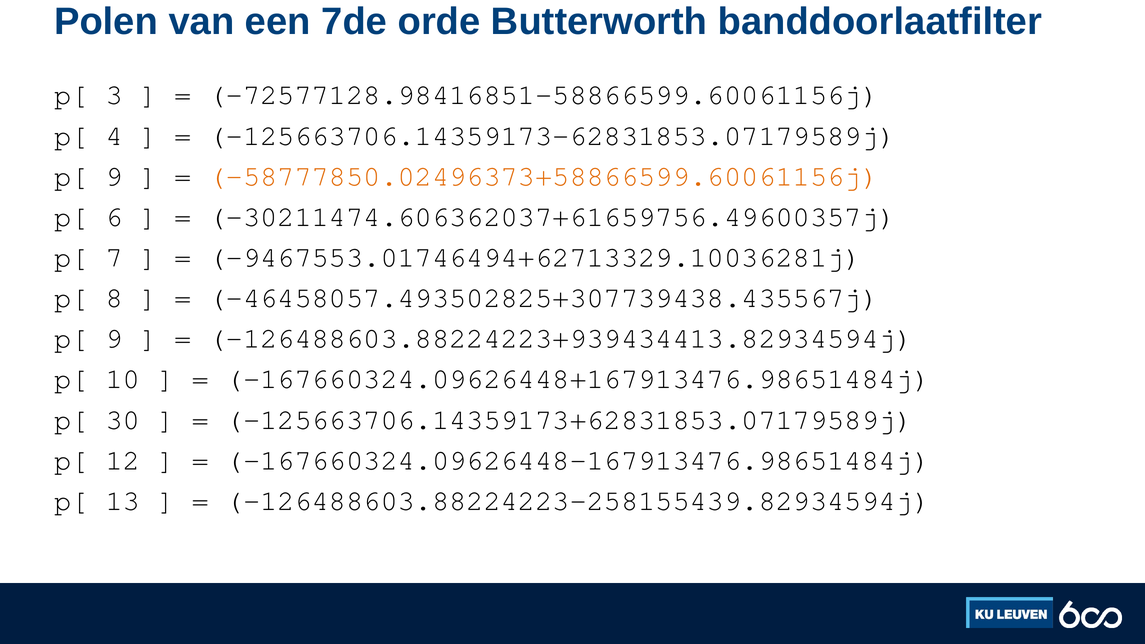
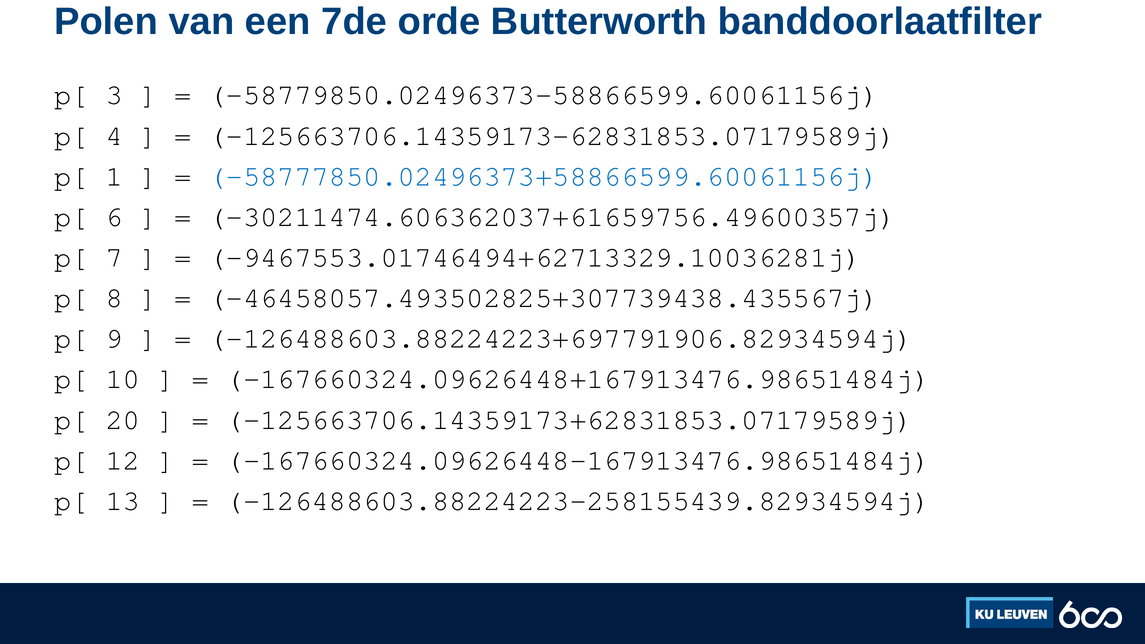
-72577128.98416851-58866599.60061156j: -72577128.98416851-58866599.60061156j -> -58779850.02496373-58866599.60061156j
9 at (114, 176): 9 -> 1
-58777850.02496373+58866599.60061156j colour: orange -> blue
-126488603.88224223+939434413.82934594j: -126488603.88224223+939434413.82934594j -> -126488603.88224223+697791906.82934594j
30: 30 -> 20
